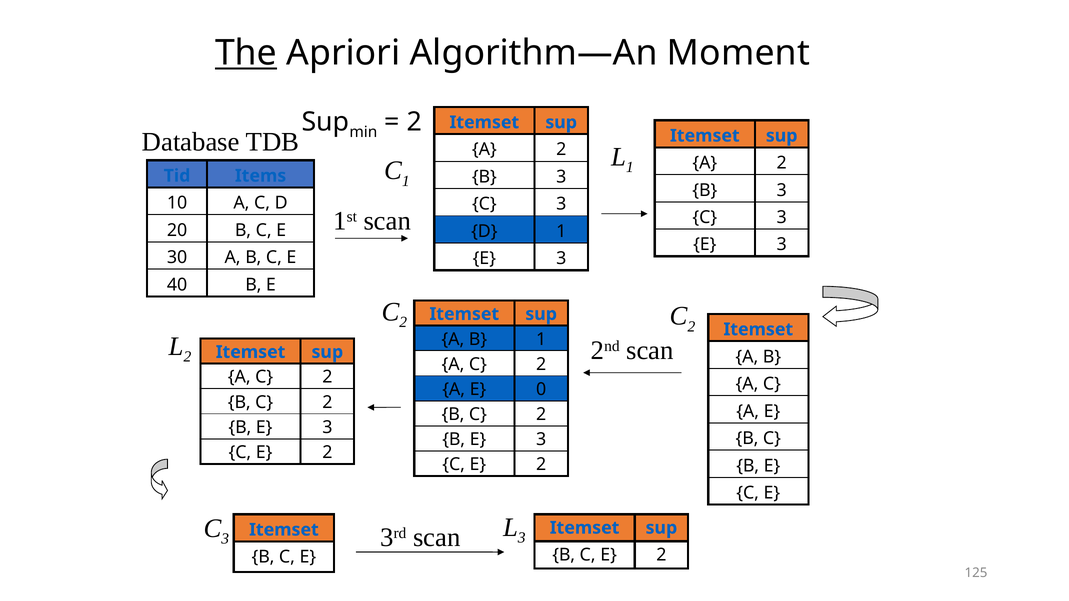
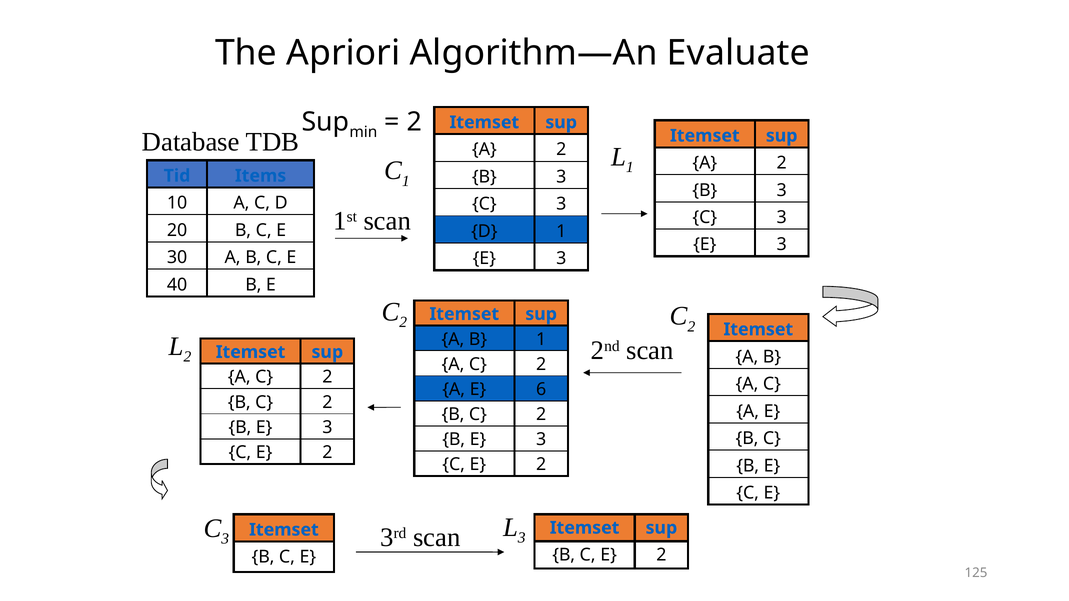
The underline: present -> none
Moment: Moment -> Evaluate
0: 0 -> 6
